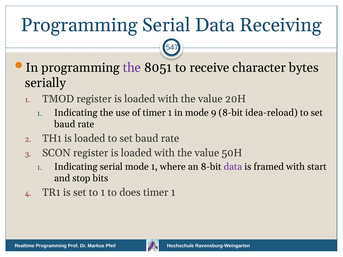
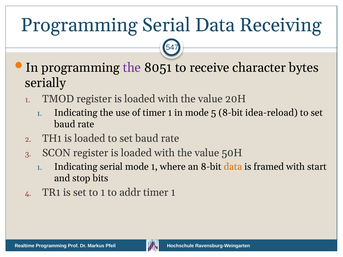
9: 9 -> 5
data at (233, 167) colour: purple -> orange
does: does -> addr
